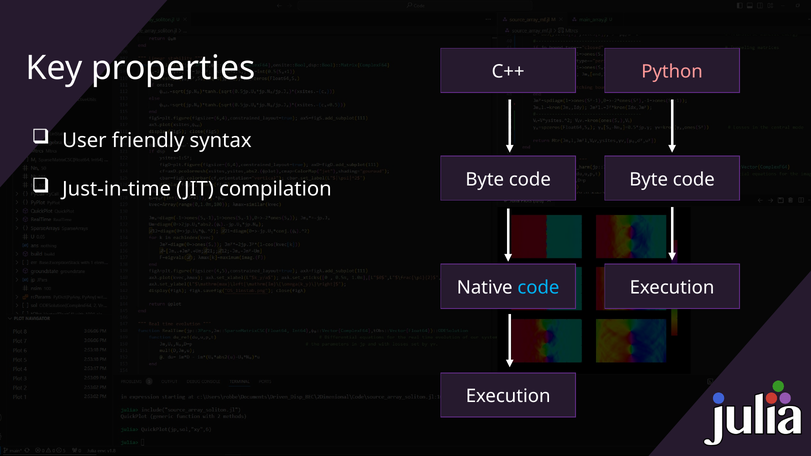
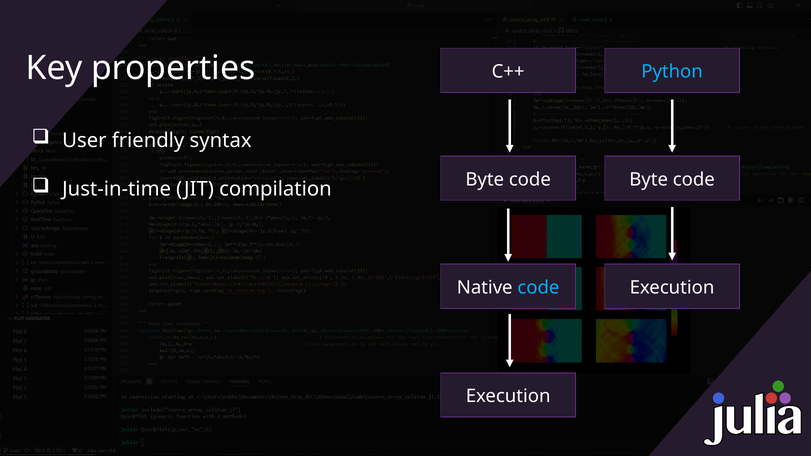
Python colour: pink -> light blue
